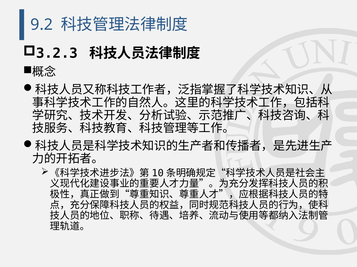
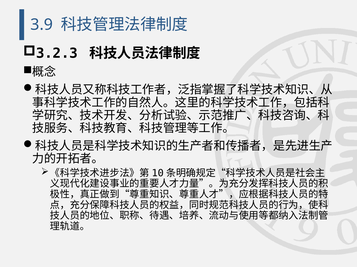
9.2: 9.2 -> 3.9
